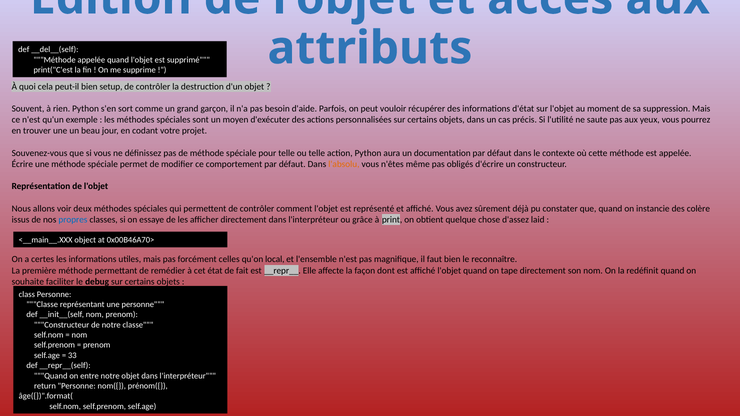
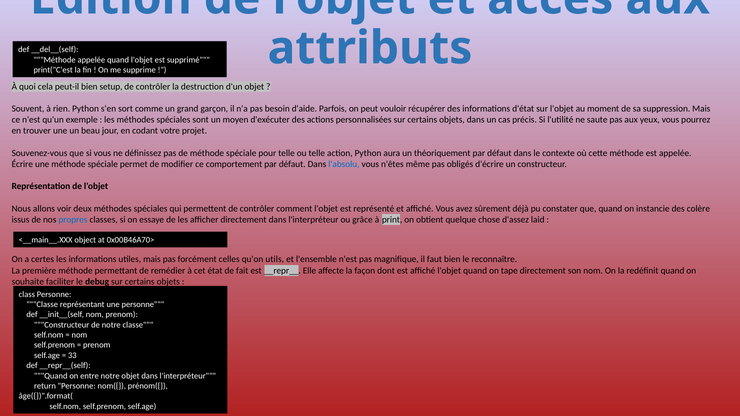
documentation: documentation -> théoriquement
l'absolu colour: orange -> blue
local: local -> utils
